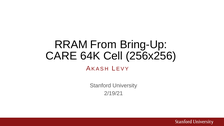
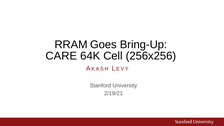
From: From -> Goes
